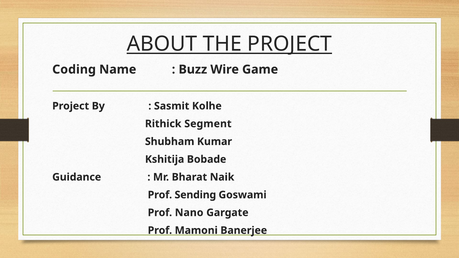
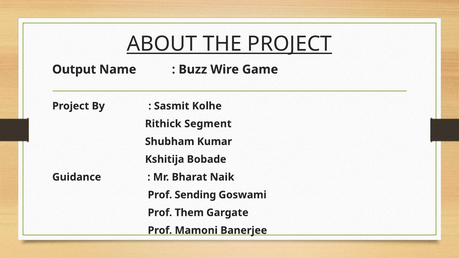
Coding: Coding -> Output
Nano: Nano -> Them
